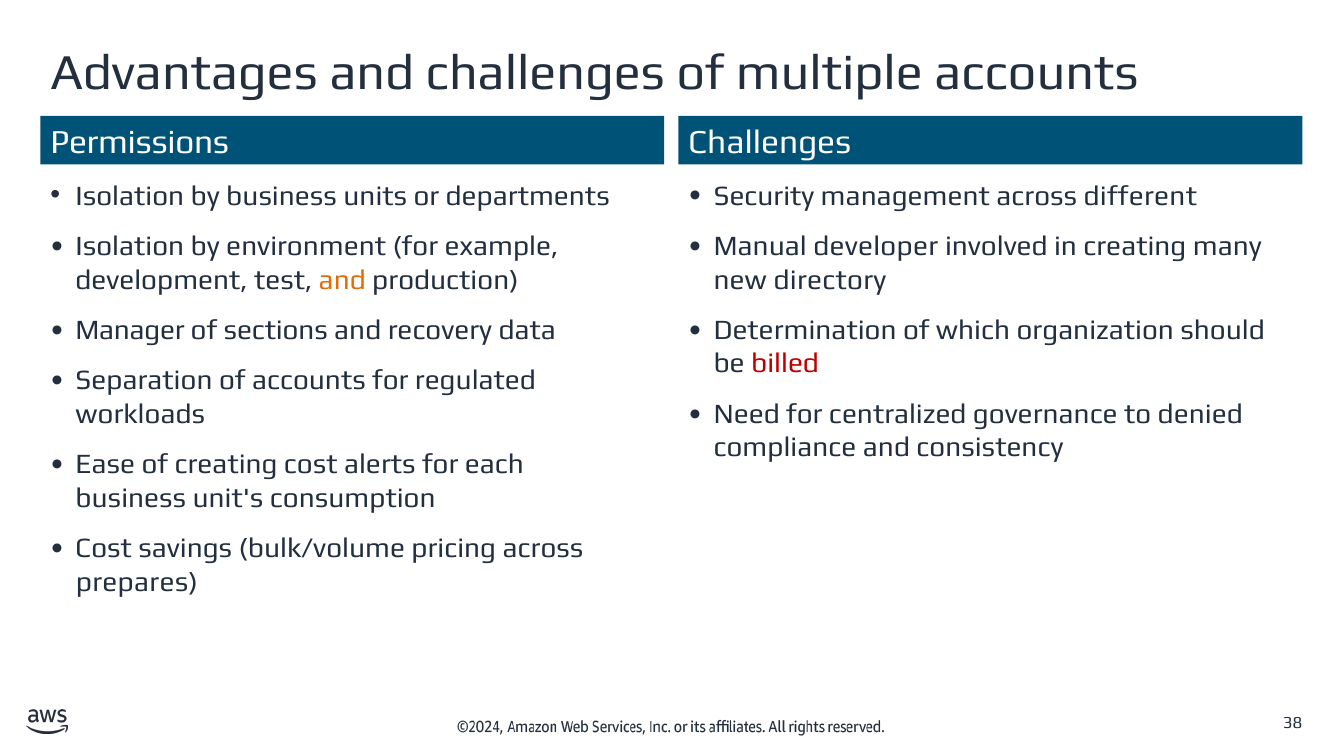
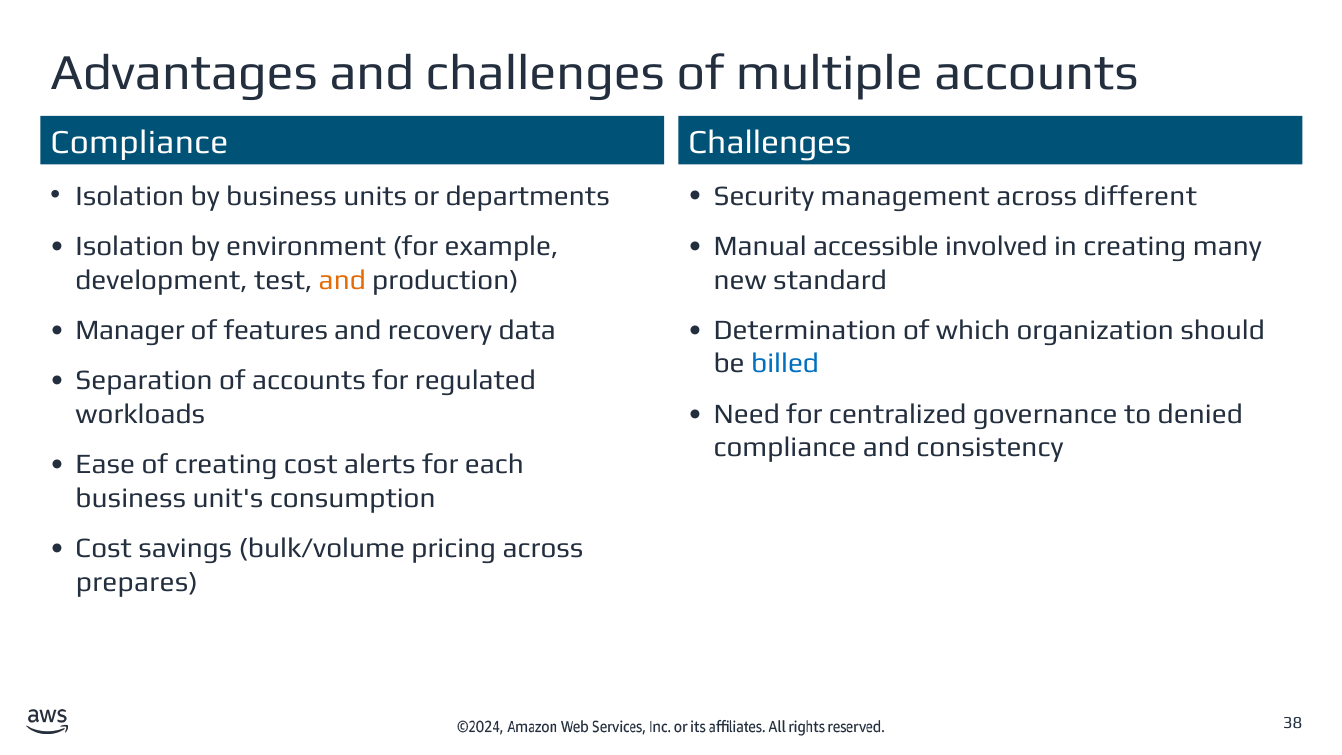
Permissions at (140, 143): Permissions -> Compliance
developer: developer -> accessible
directory: directory -> standard
sections: sections -> features
billed colour: red -> blue
